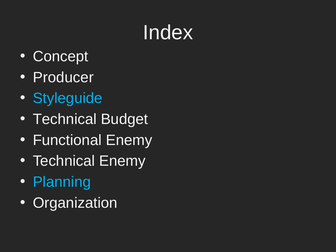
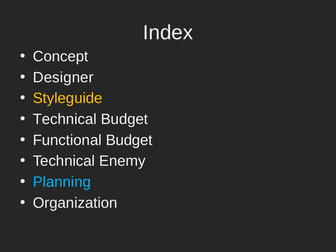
Producer: Producer -> Designer
Styleguide colour: light blue -> yellow
Functional Enemy: Enemy -> Budget
